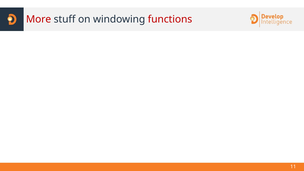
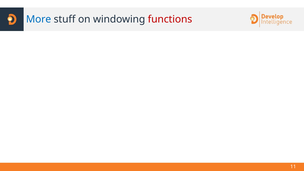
More colour: red -> blue
